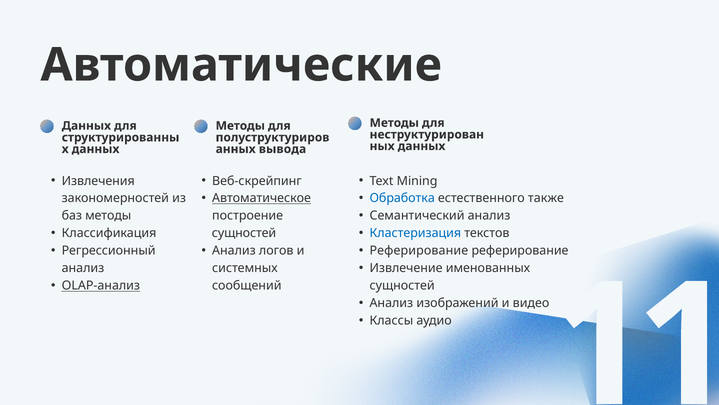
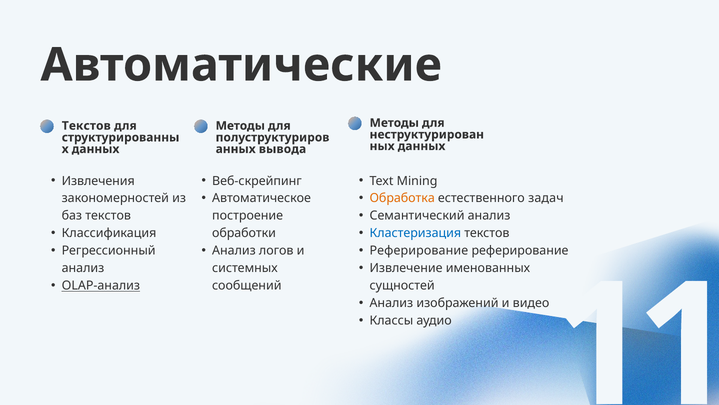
Данных at (86, 126): Данных -> Текстов
Автоматическое underline: present -> none
Обработка colour: blue -> orange
также: также -> задач
баз методы: методы -> текстов
сущностей at (244, 233): сущностей -> обработки
